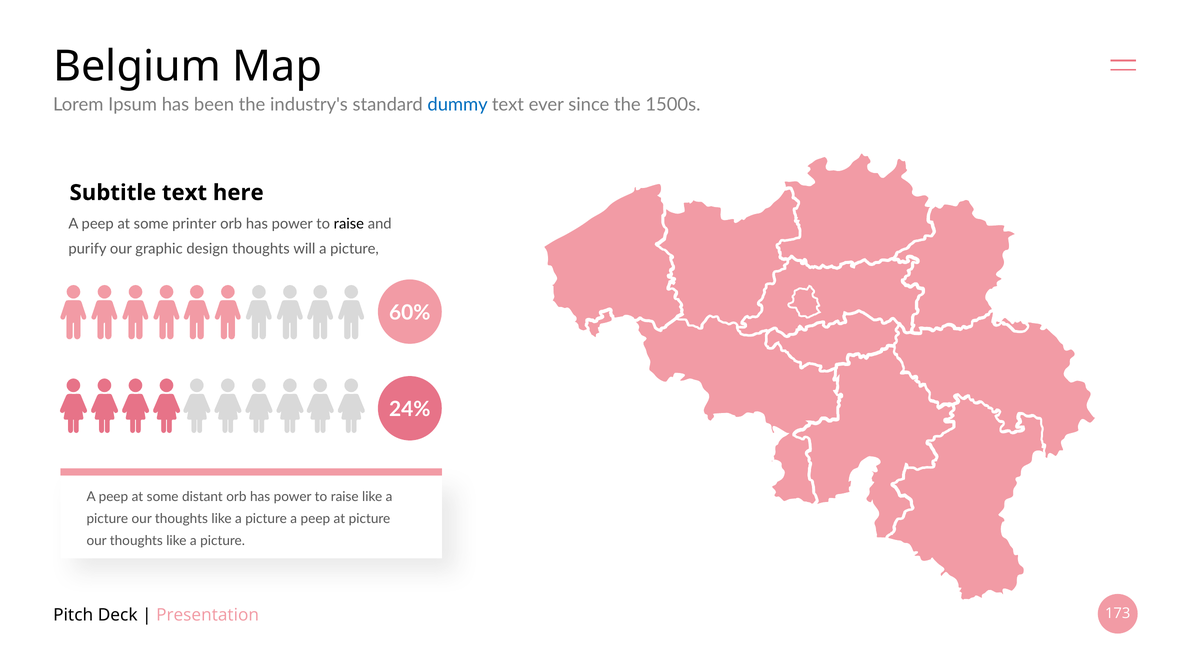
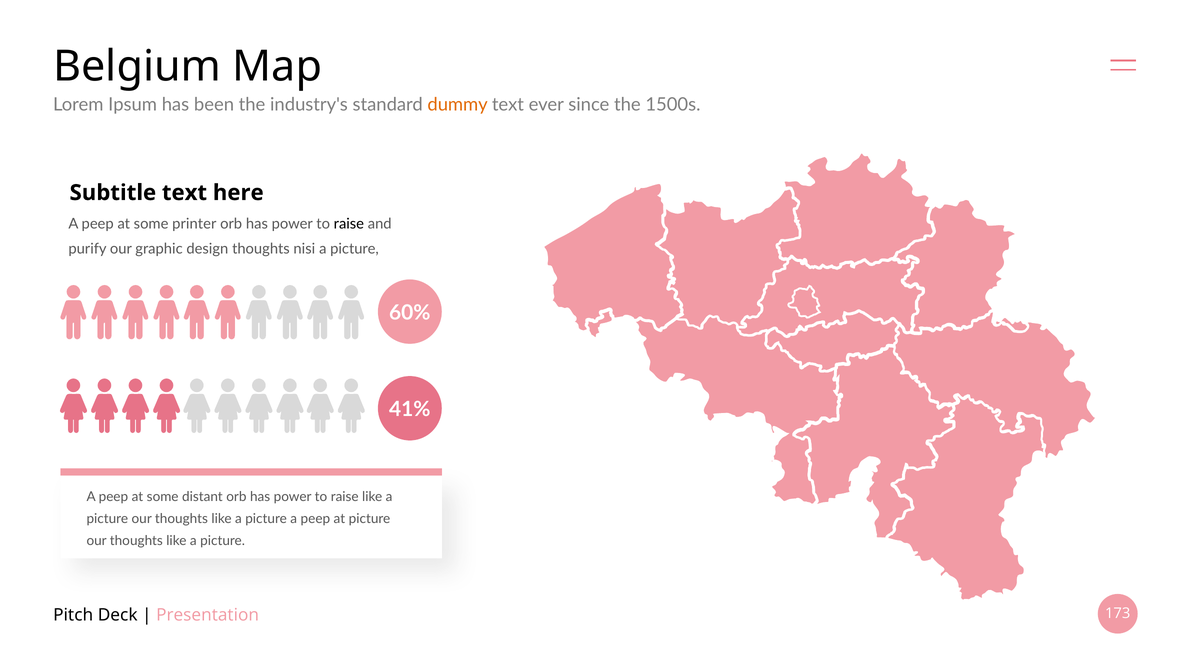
dummy colour: blue -> orange
will: will -> nisi
24%: 24% -> 41%
